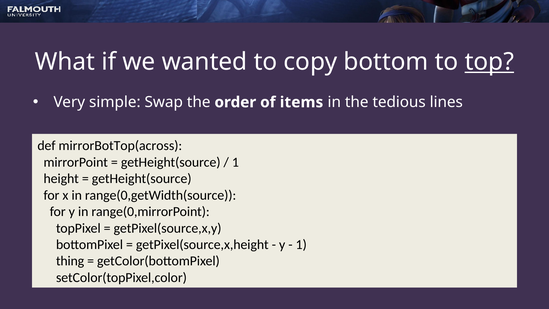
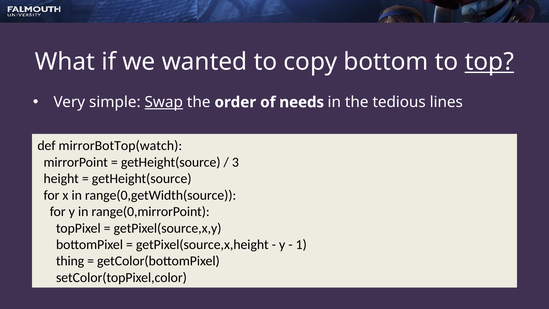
Swap underline: none -> present
items: items -> needs
mirrorBotTop(across: mirrorBotTop(across -> mirrorBotTop(watch
1 at (235, 162): 1 -> 3
